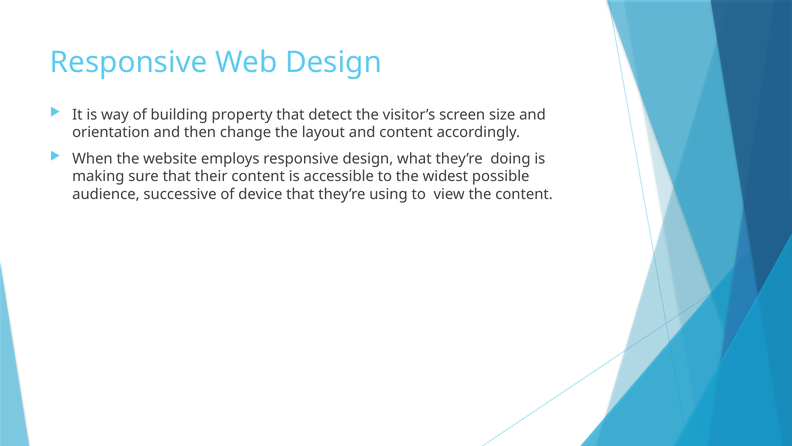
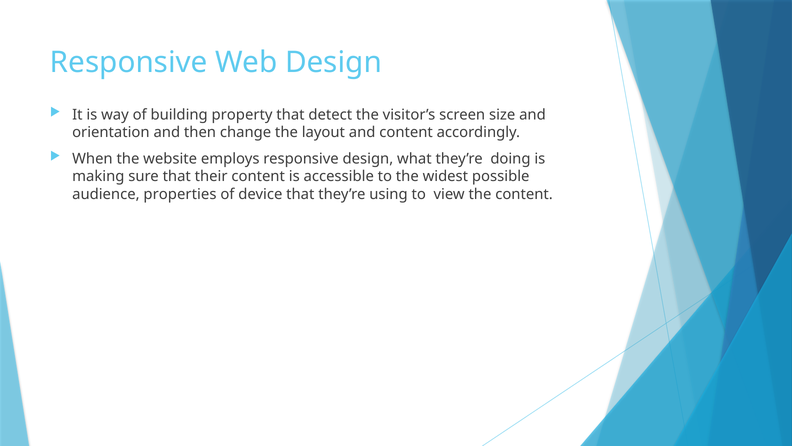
successive: successive -> properties
